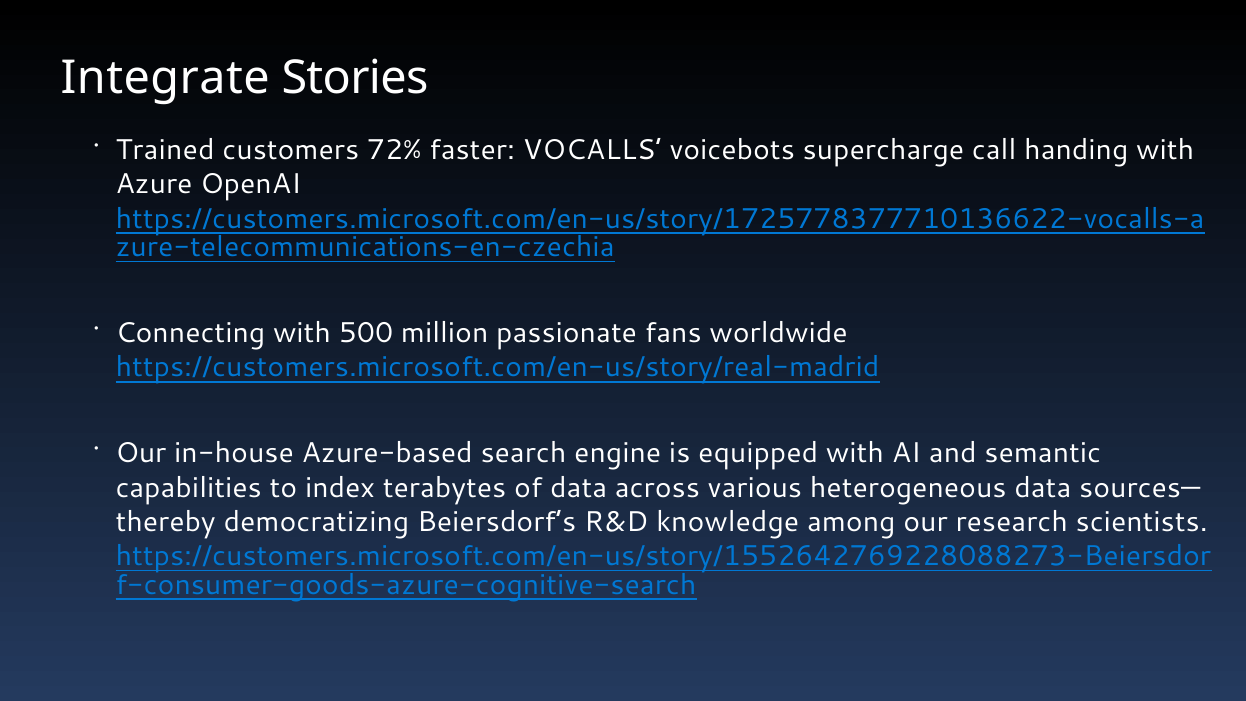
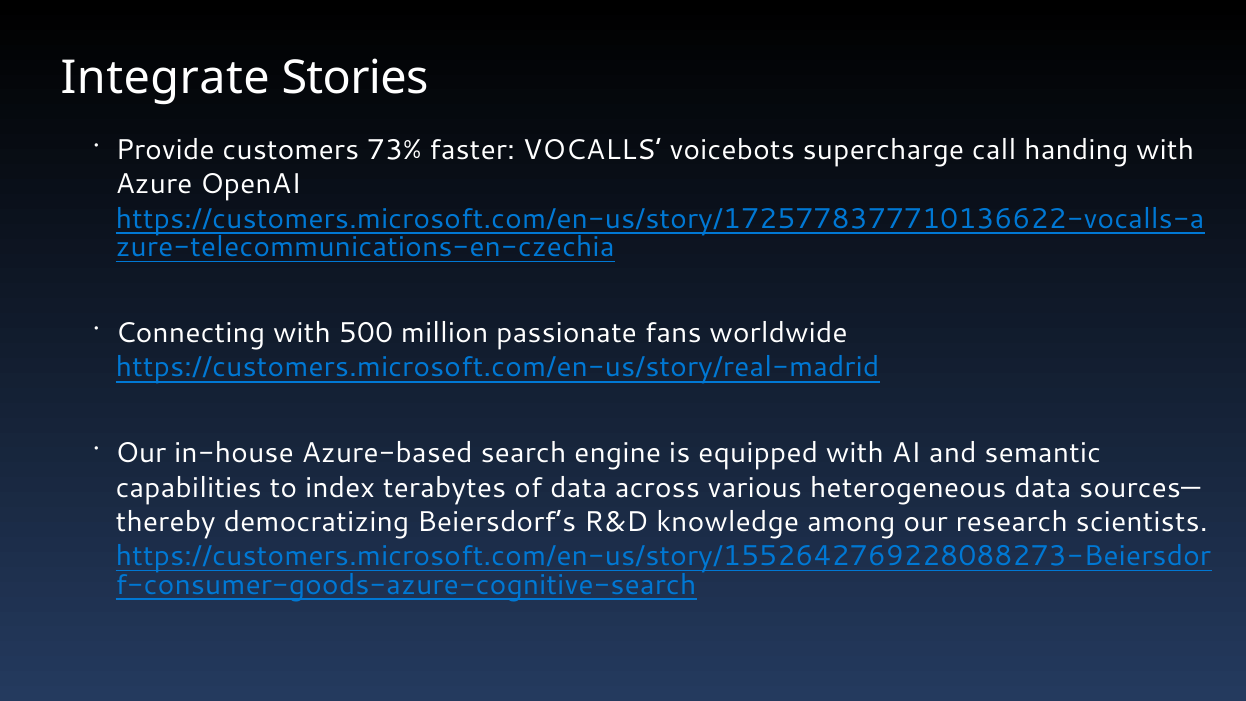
Trained: Trained -> Provide
72%: 72% -> 73%
